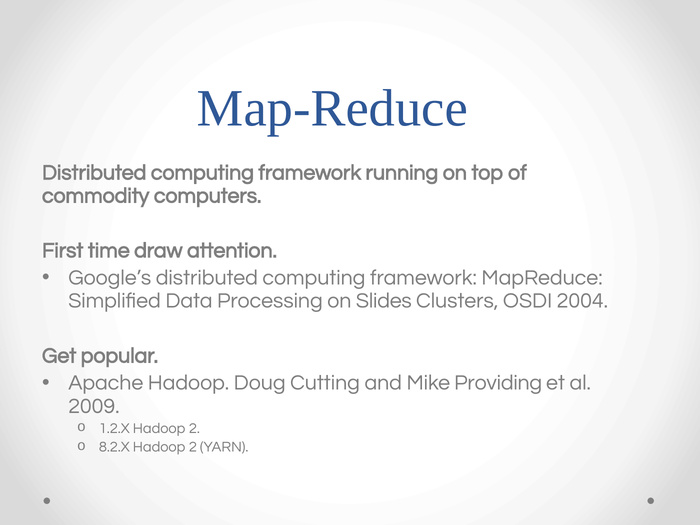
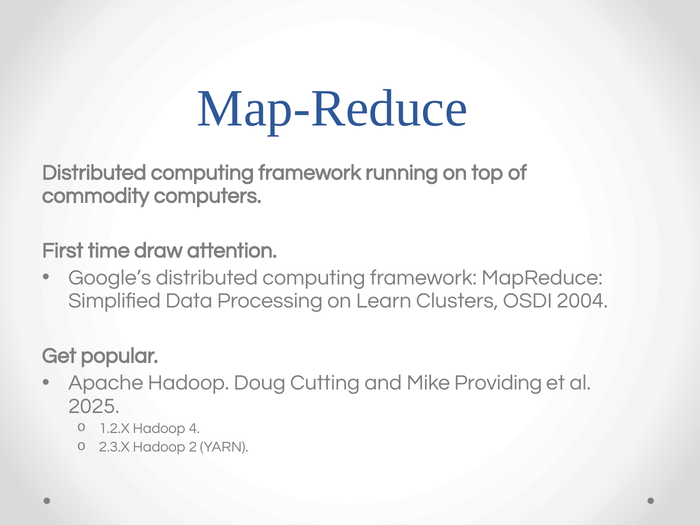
Slides: Slides -> Learn
2009: 2009 -> 2025
1.2.X Hadoop 2: 2 -> 4
8.2.X: 8.2.X -> 2.3.X
